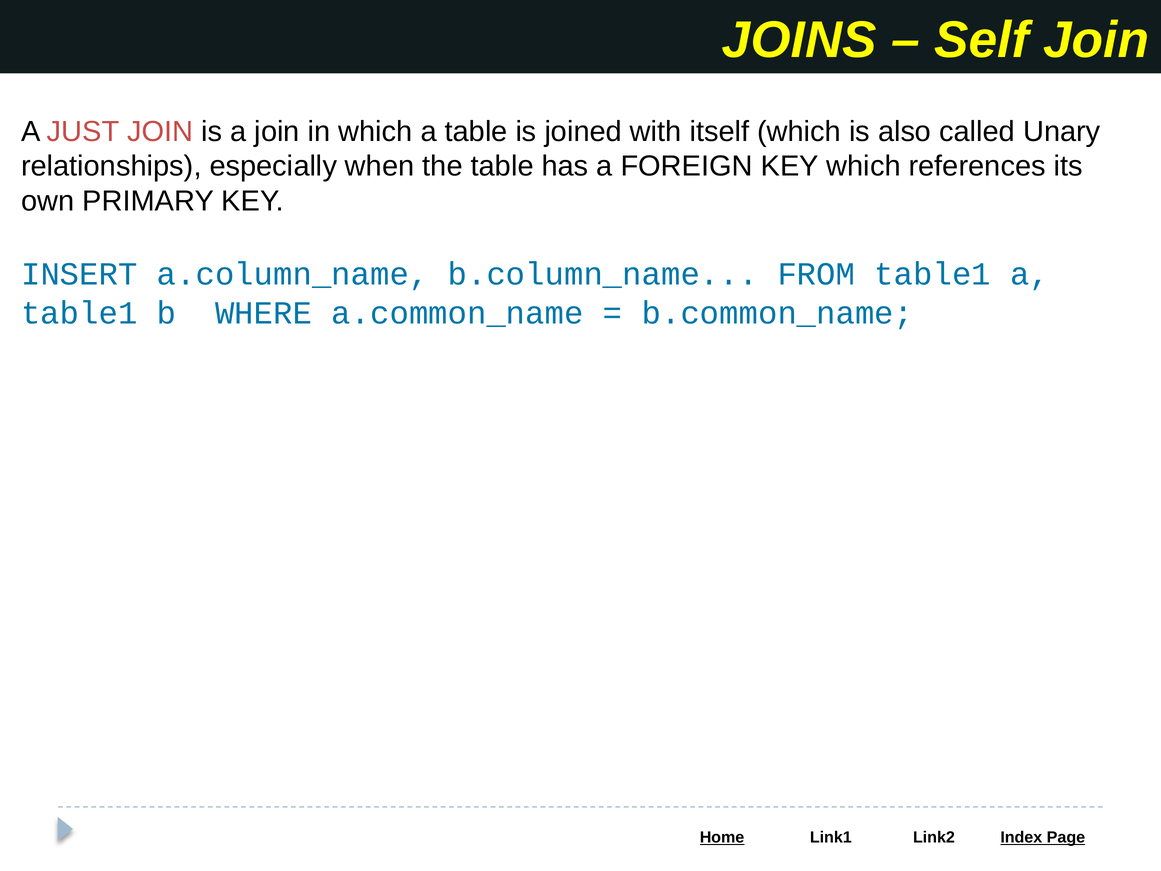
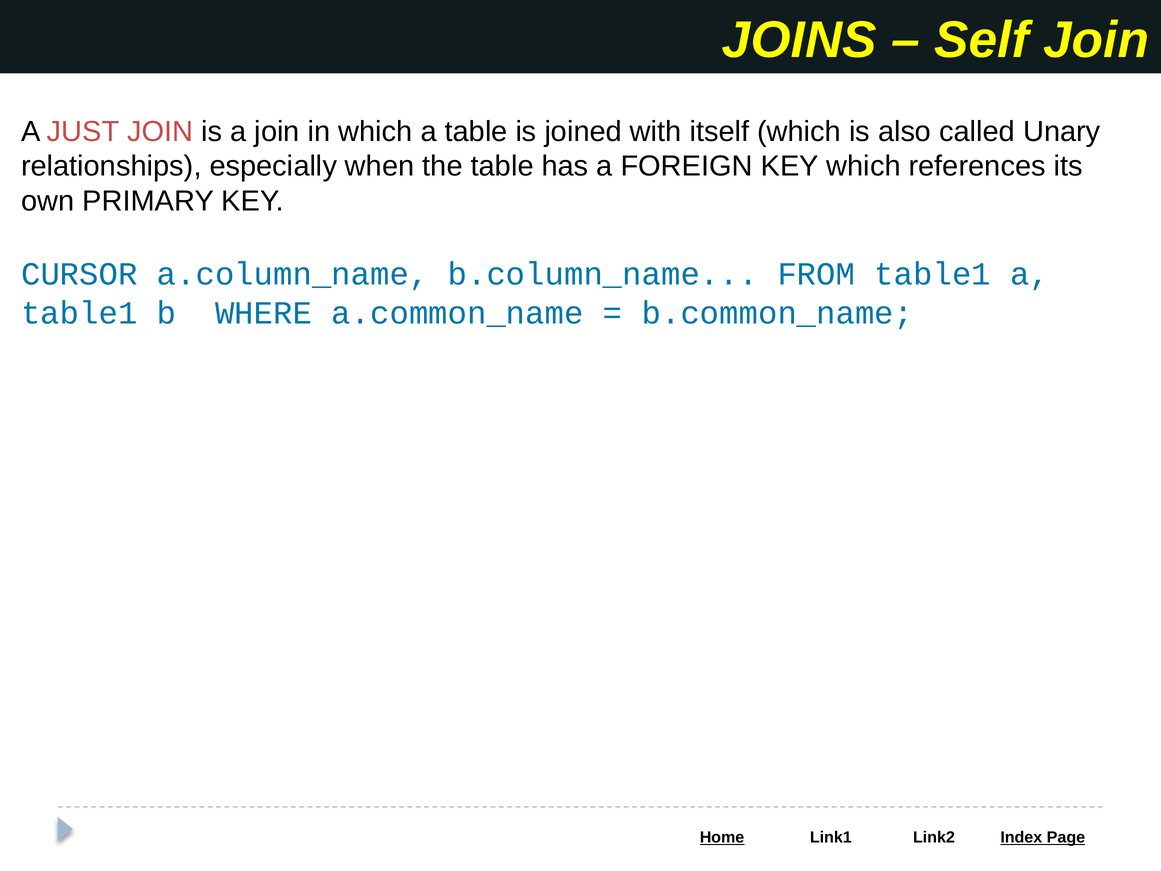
INSERT: INSERT -> CURSOR
